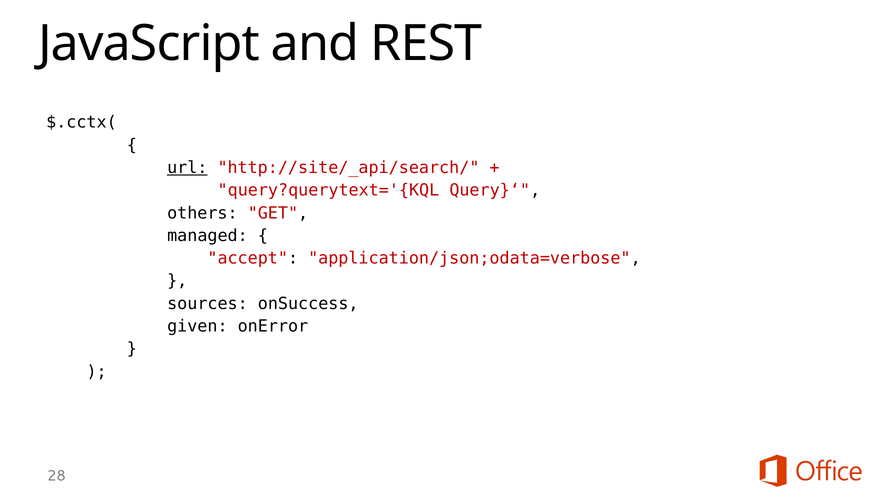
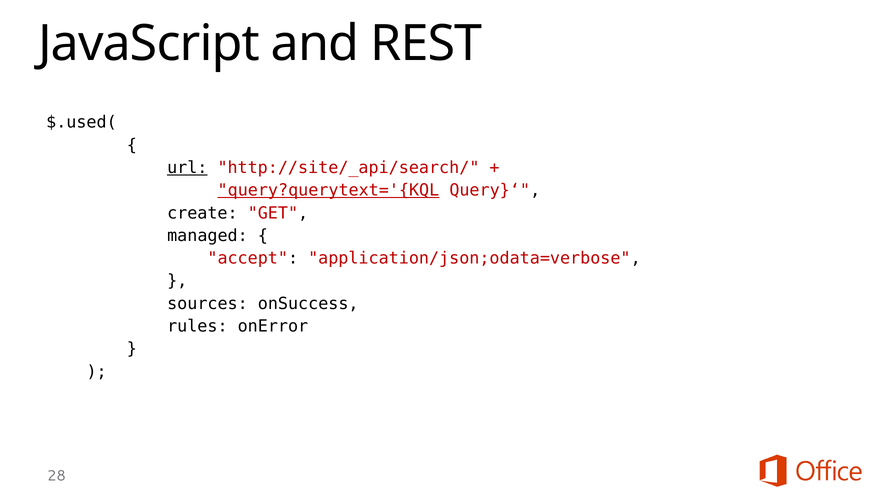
$.cctx(: $.cctx( -> $.used(
query?querytext='{KQL underline: none -> present
others: others -> create
given: given -> rules
